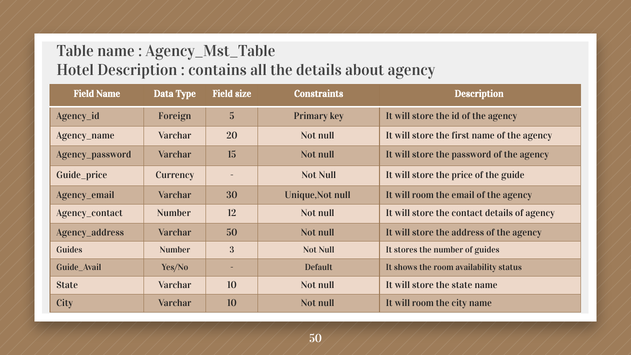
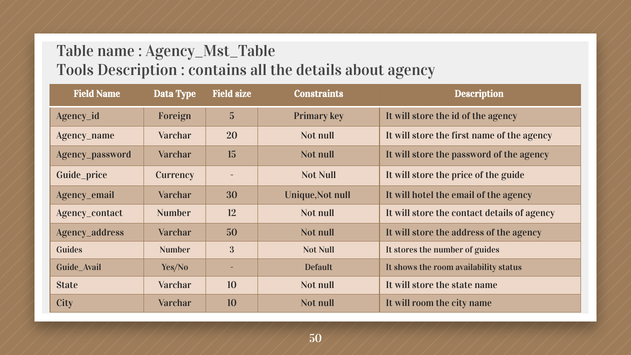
Hotel: Hotel -> Tools
room at (423, 195): room -> hotel
